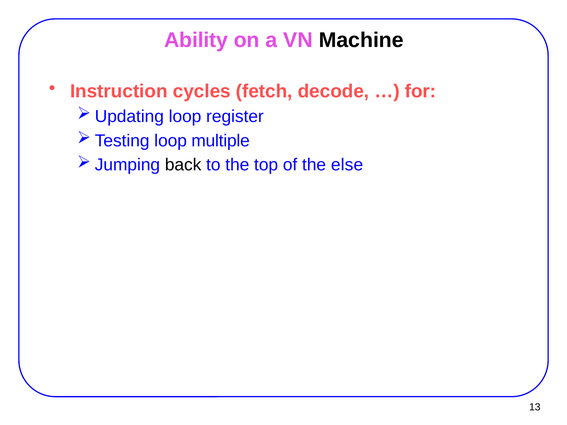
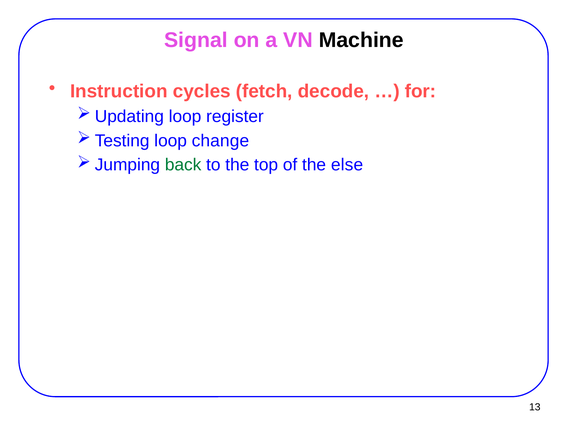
Ability: Ability -> Signal
multiple: multiple -> change
back colour: black -> green
